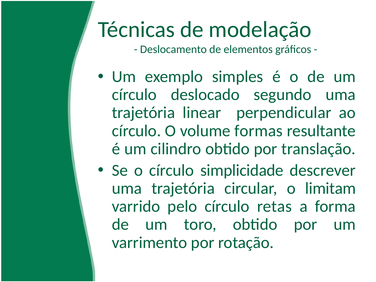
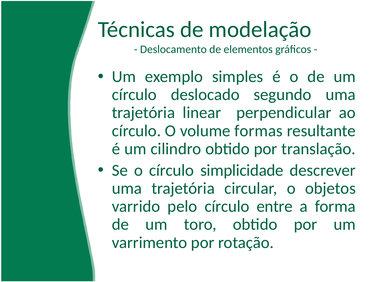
limitam: limitam -> objetos
retas: retas -> entre
